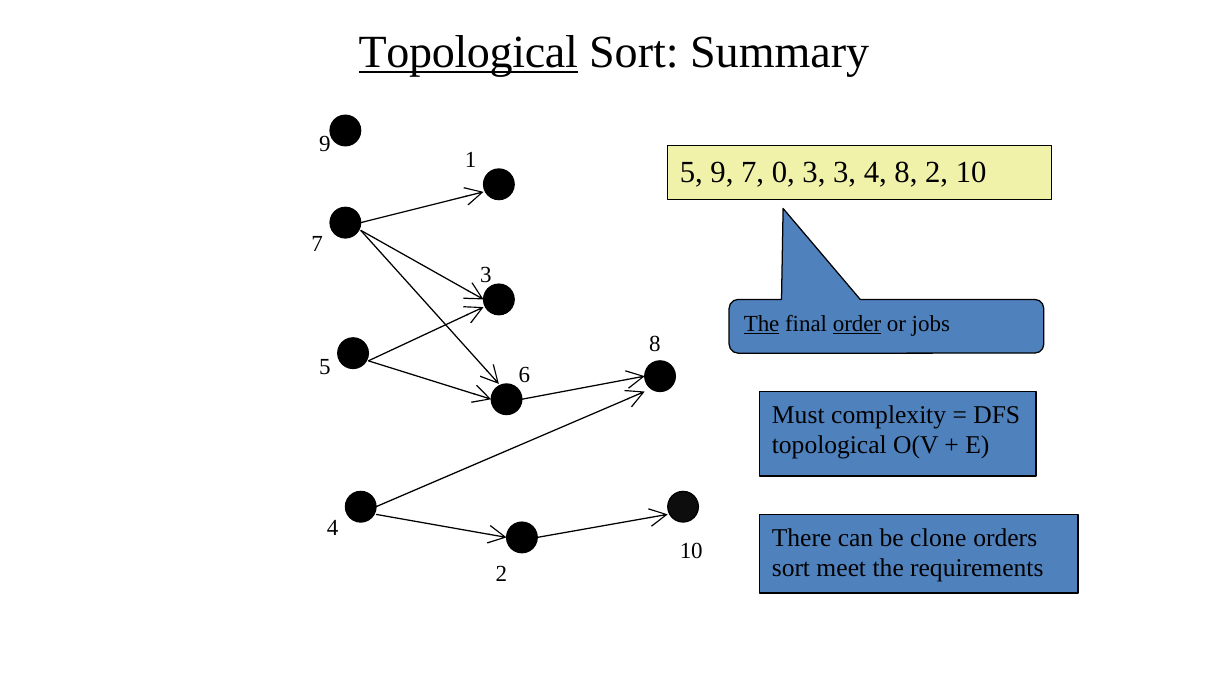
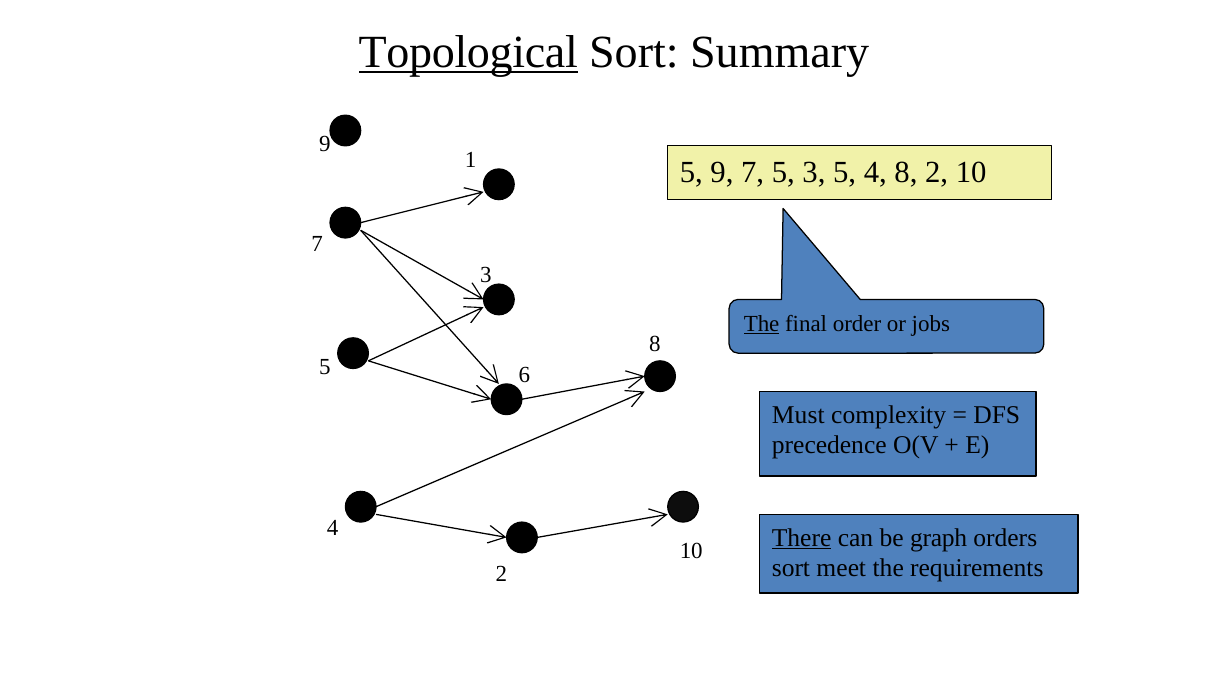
7 0: 0 -> 5
3 at (845, 172): 3 -> 5
order underline: present -> none
topological at (829, 445): topological -> precedence
There underline: none -> present
clone: clone -> graph
